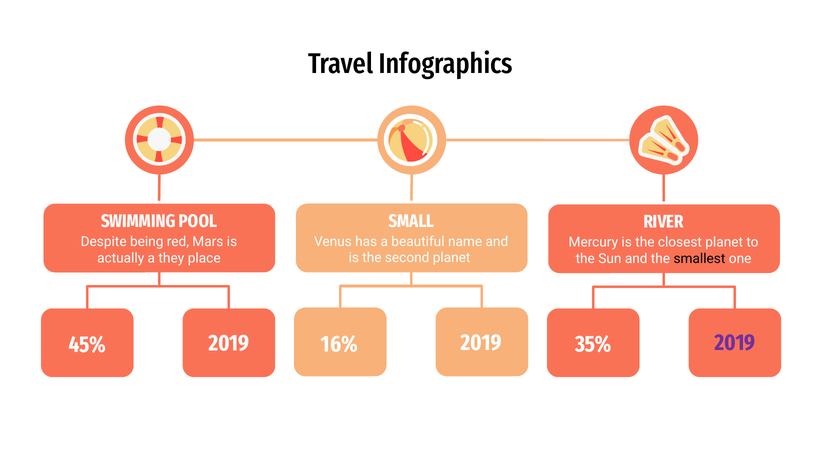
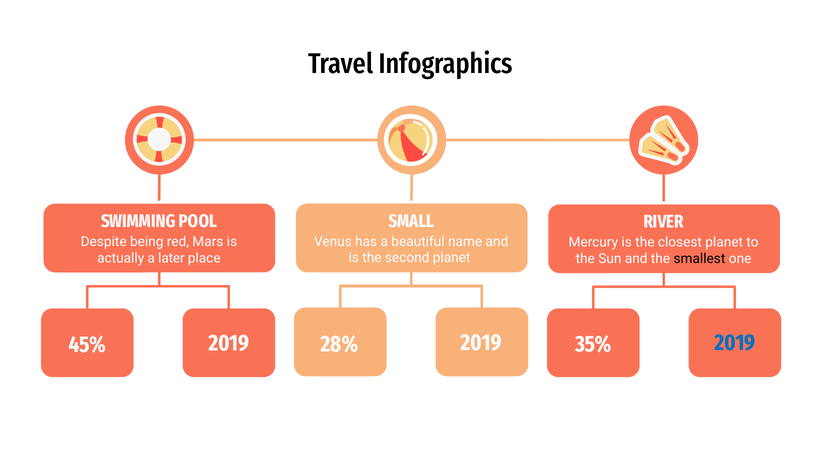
they: they -> later
16%: 16% -> 28%
2019 at (735, 343) colour: purple -> blue
